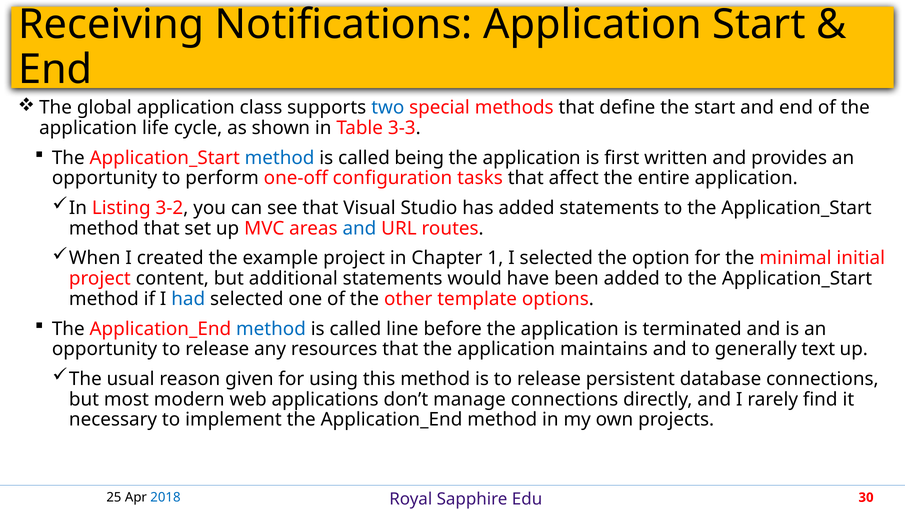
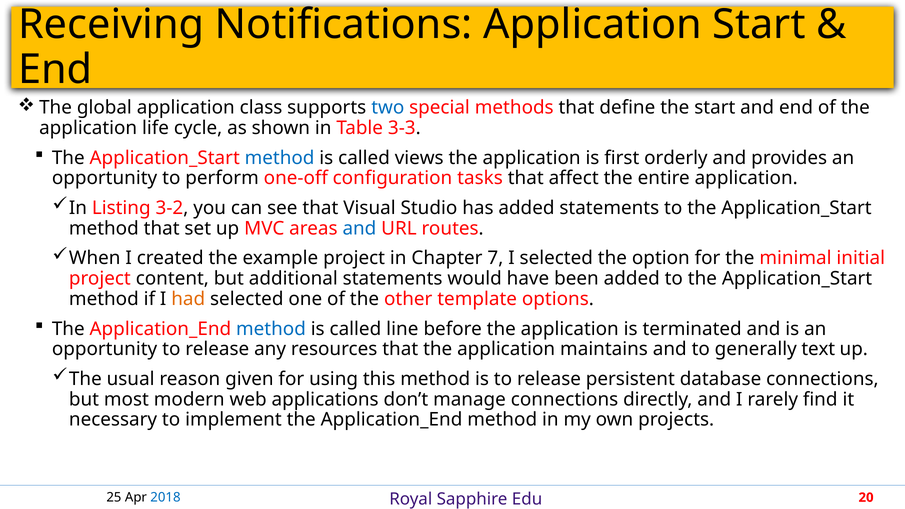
being: being -> views
written: written -> orderly
1: 1 -> 7
had colour: blue -> orange
30: 30 -> 20
